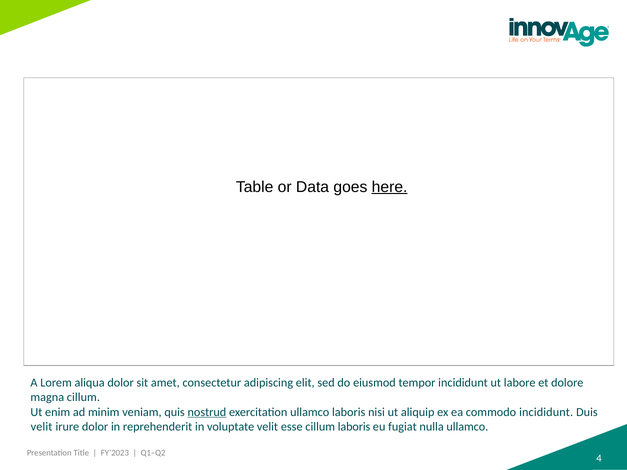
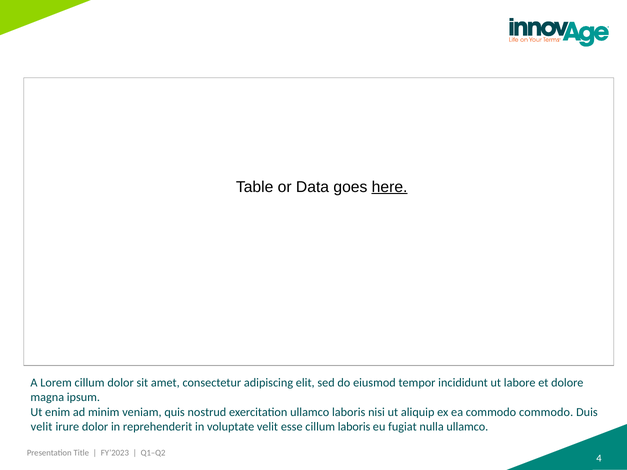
Lorem aliqua: aliqua -> cillum
magna cillum: cillum -> ipsum
nostrud underline: present -> none
commodo incididunt: incididunt -> commodo
